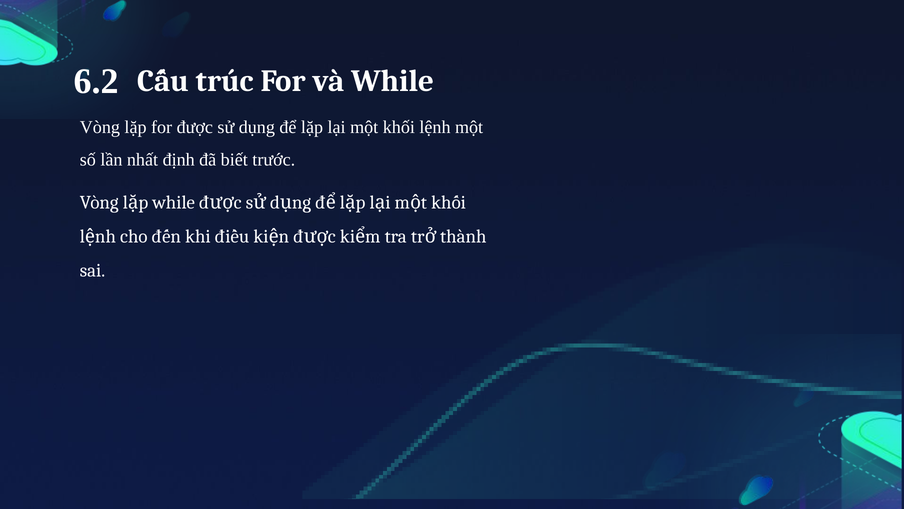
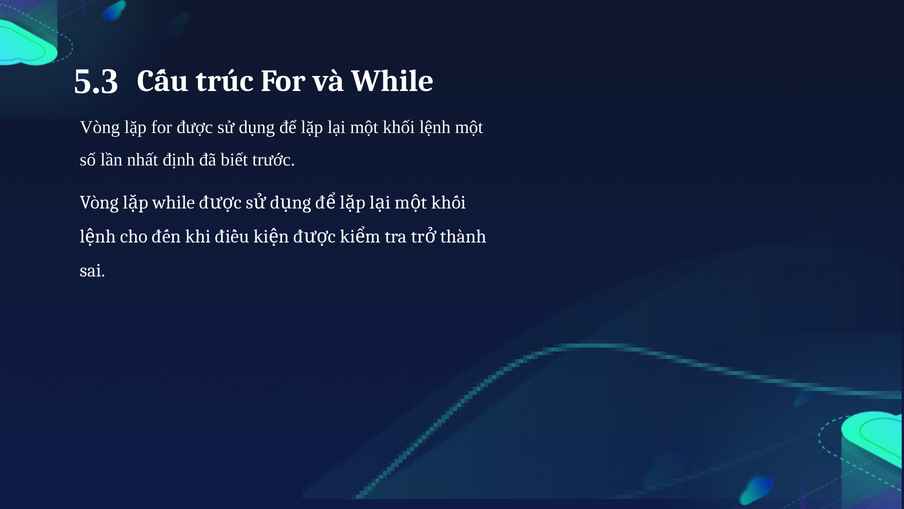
6.2: 6.2 -> 5.3
